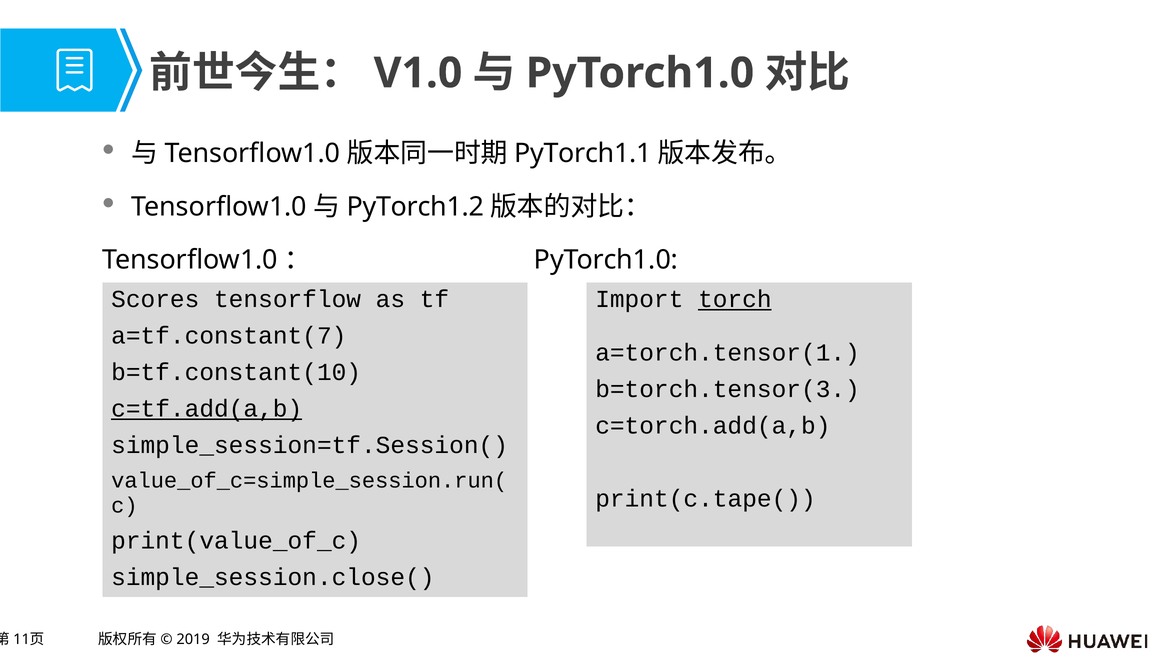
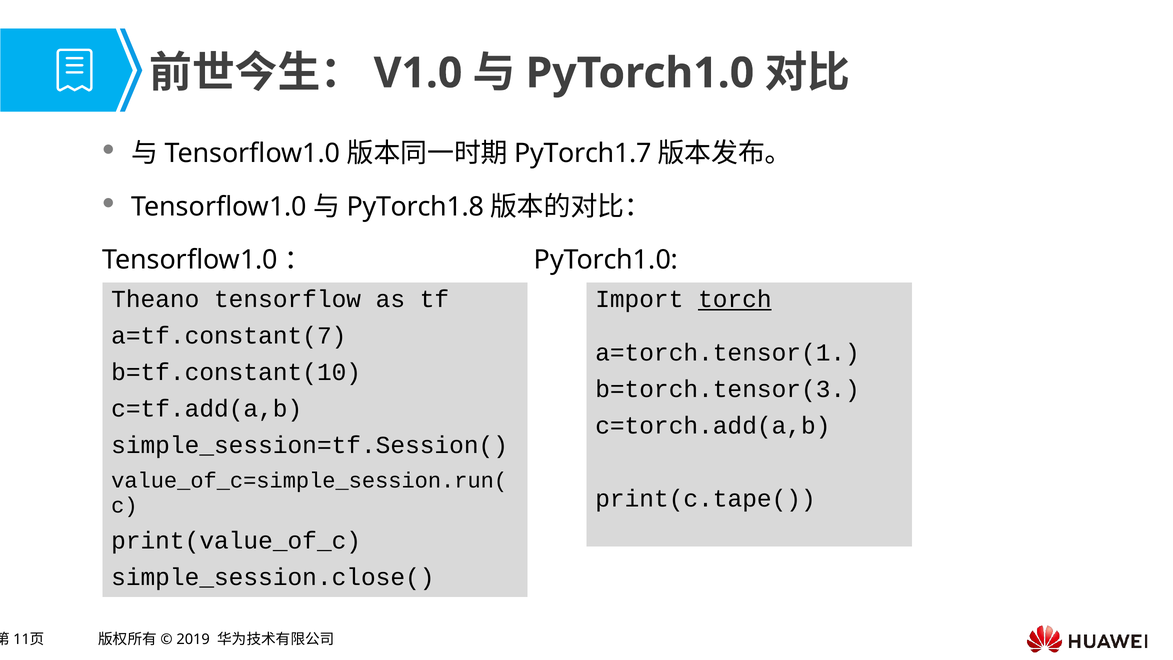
PyTorch1.1: PyTorch1.1 -> PyTorch1.7
PyTorch1.2: PyTorch1.2 -> PyTorch1.8
Scores: Scores -> Theano
c=tf.add(a,b underline: present -> none
